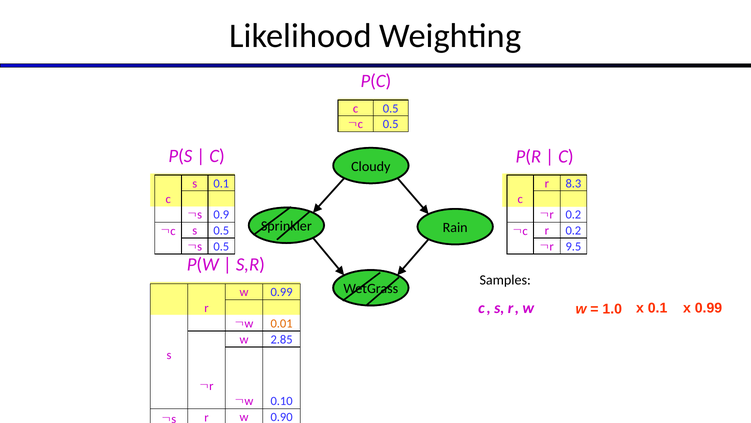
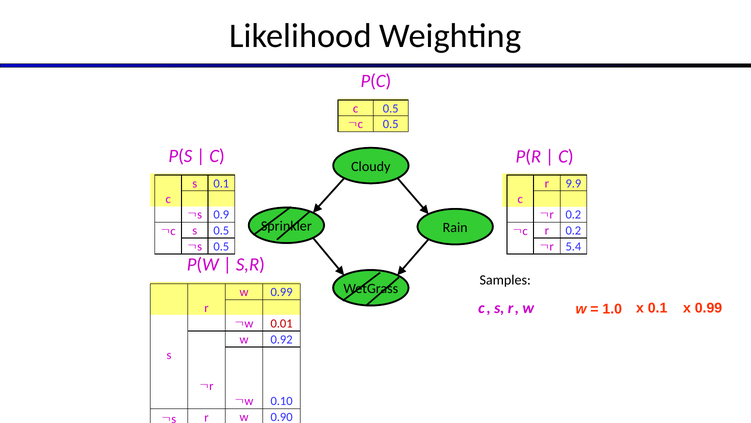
8.3: 8.3 -> 9.9
9.5: 9.5 -> 5.4
0.01 at (282, 323) colour: orange -> red
2.85: 2.85 -> 0.92
